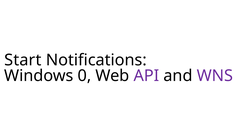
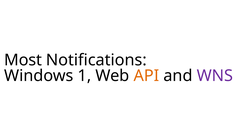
Start: Start -> Most
0: 0 -> 1
API colour: purple -> orange
